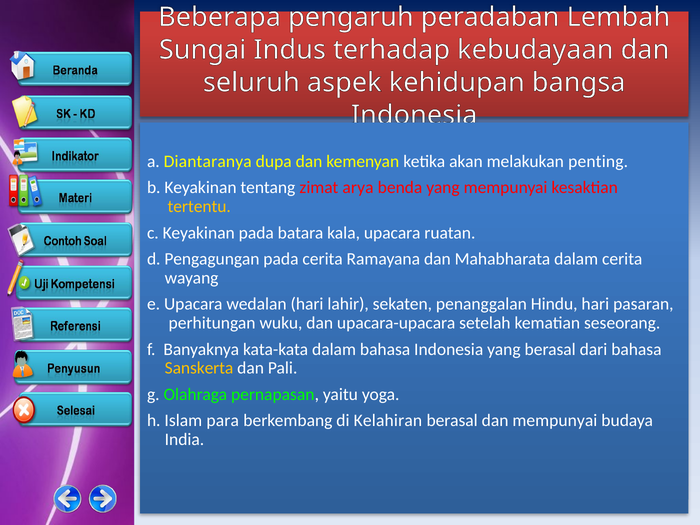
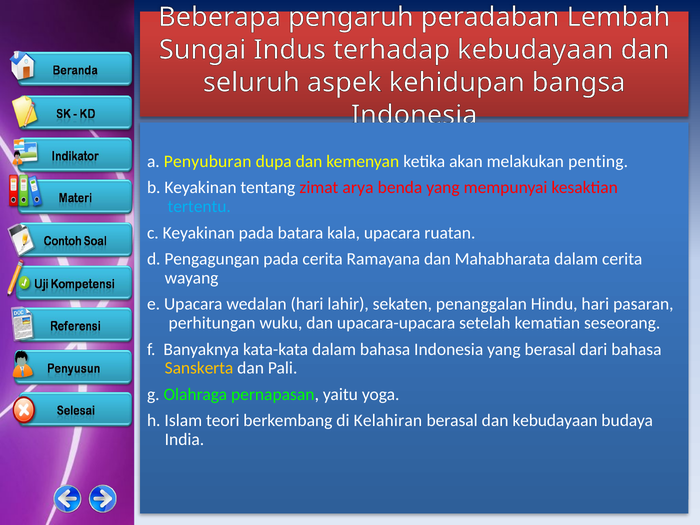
Diantaranya: Diantaranya -> Penyuburan
tertentu colour: yellow -> light blue
para: para -> teori
dan mempunyai: mempunyai -> kebudayaan
